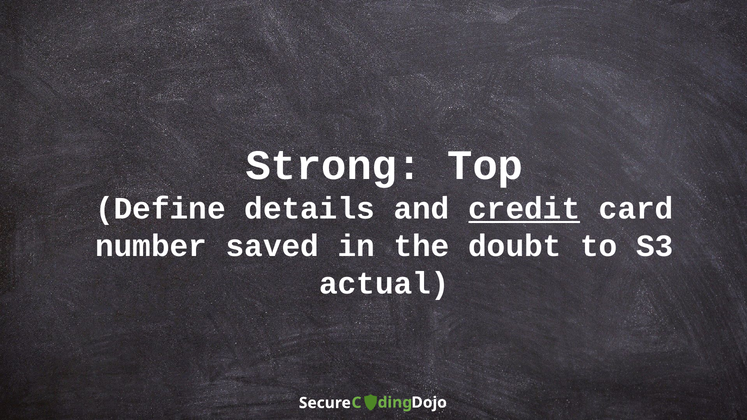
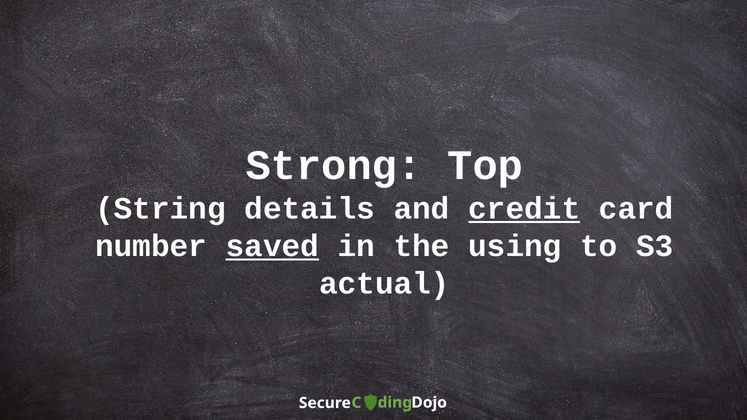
Define: Define -> String
saved underline: none -> present
doubt: doubt -> using
